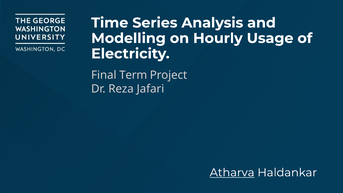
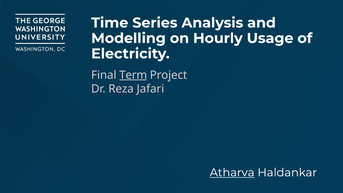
Term underline: none -> present
